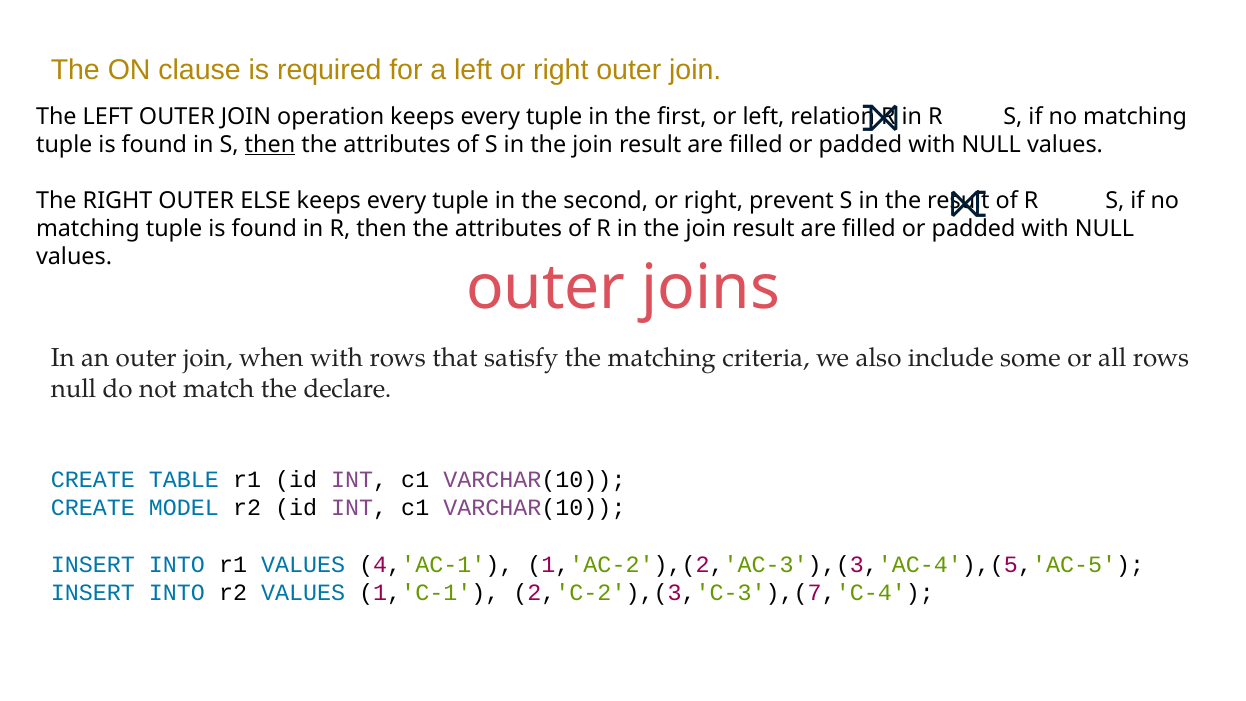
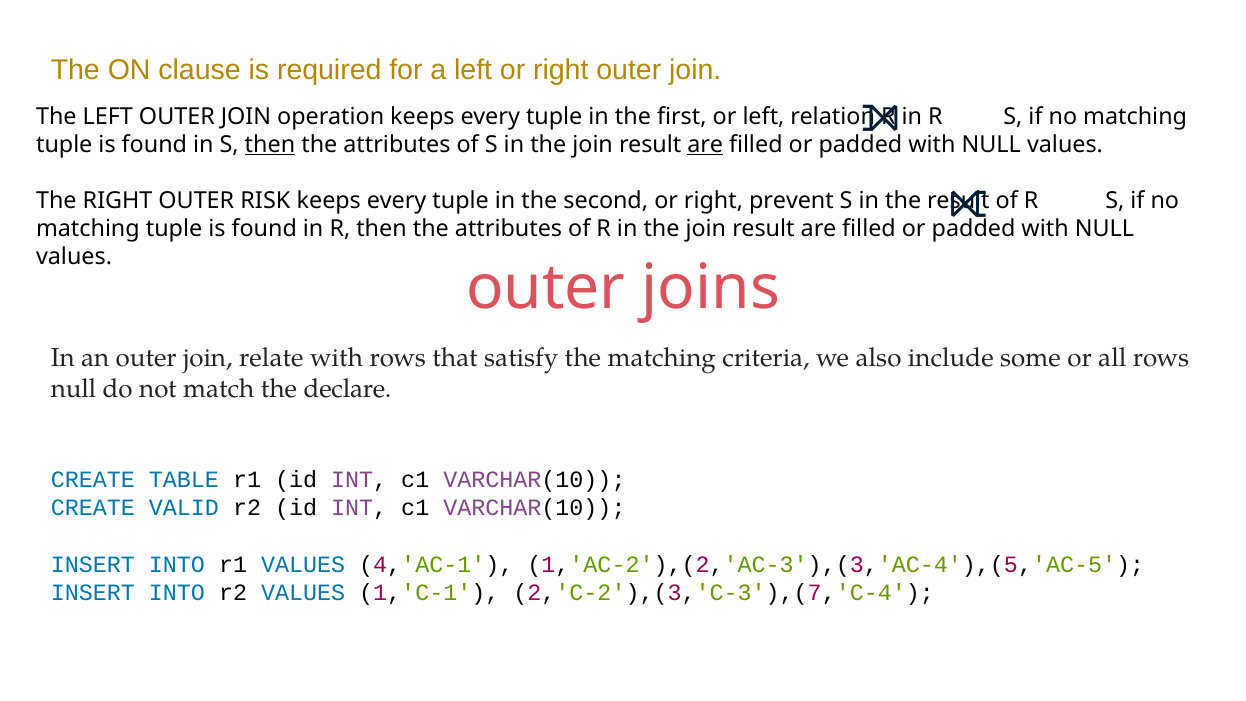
are at (705, 145) underline: none -> present
ELSE: ELSE -> RISK
when: when -> relate
MODEL: MODEL -> VALID
